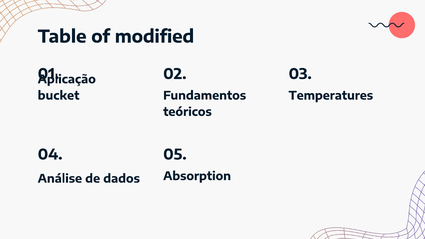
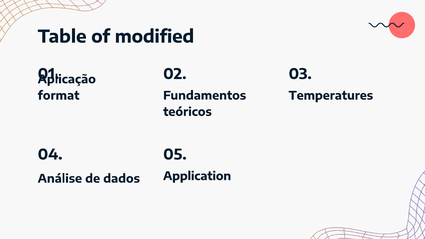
bucket: bucket -> format
Absorption: Absorption -> Application
